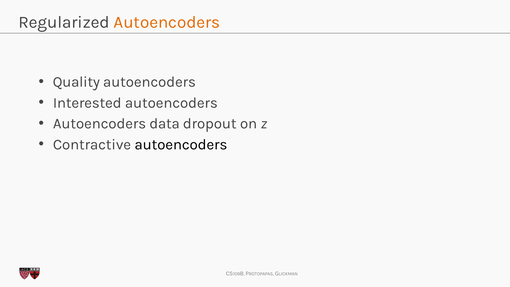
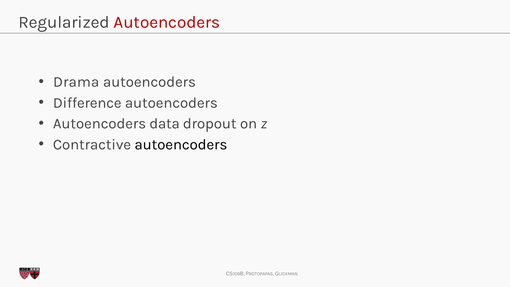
Autoencoders at (167, 22) colour: orange -> red
Quality: Quality -> Drama
Interested: Interested -> Difference
